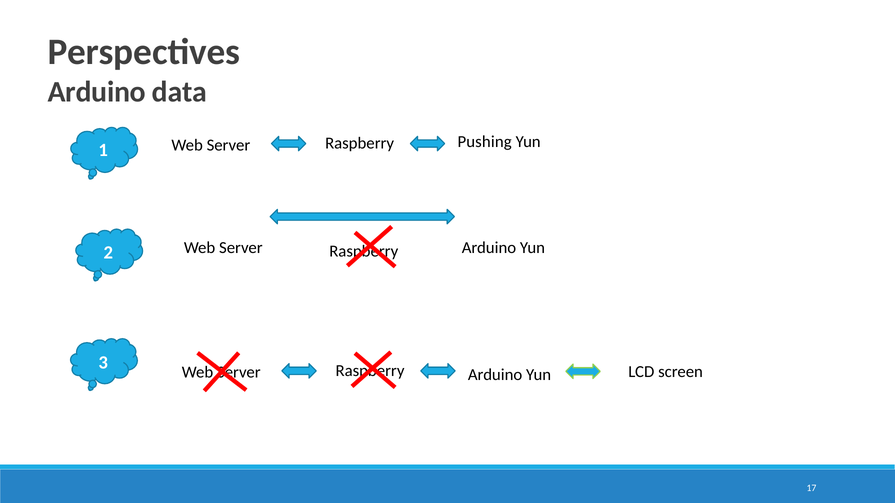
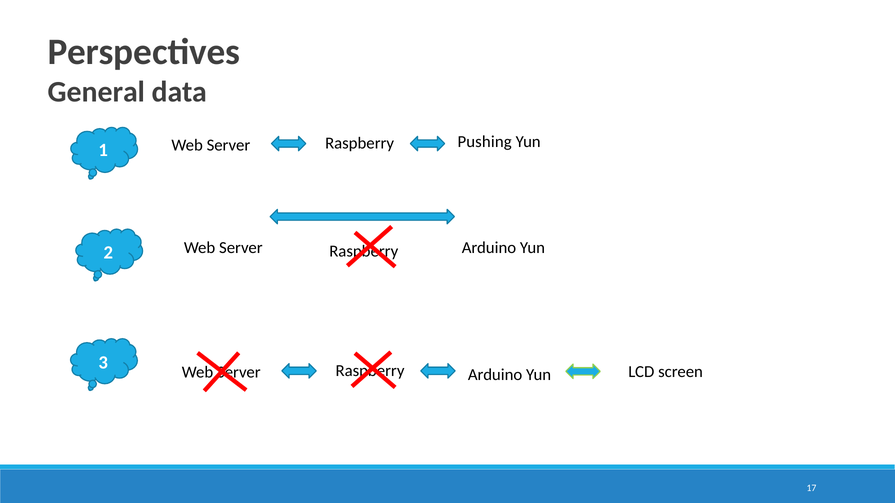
Arduino at (97, 92): Arduino -> General
